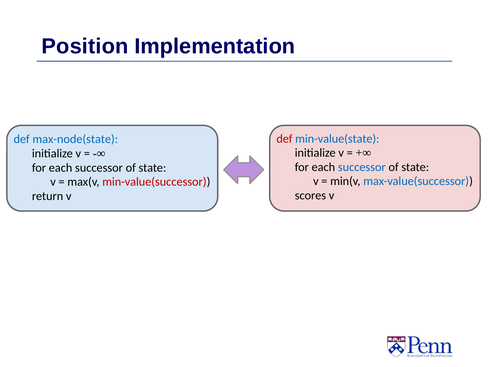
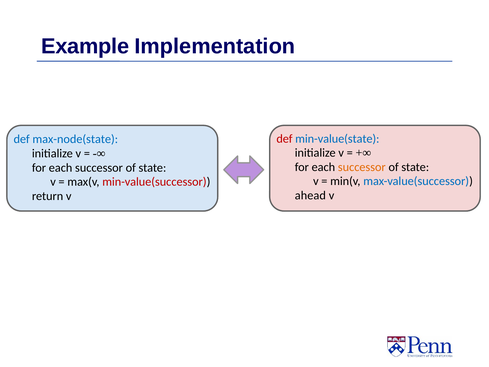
Position: Position -> Example
successor at (362, 167) colour: blue -> orange
scores: scores -> ahead
